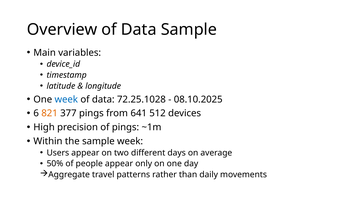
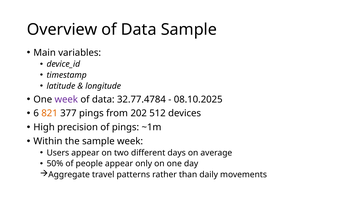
week at (66, 99) colour: blue -> purple
72.25.1028: 72.25.1028 -> 32.77.4784
641: 641 -> 202
